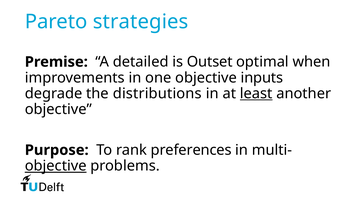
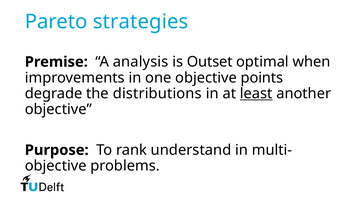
detailed: detailed -> analysis
inputs: inputs -> points
preferences: preferences -> understand
objective at (56, 166) underline: present -> none
